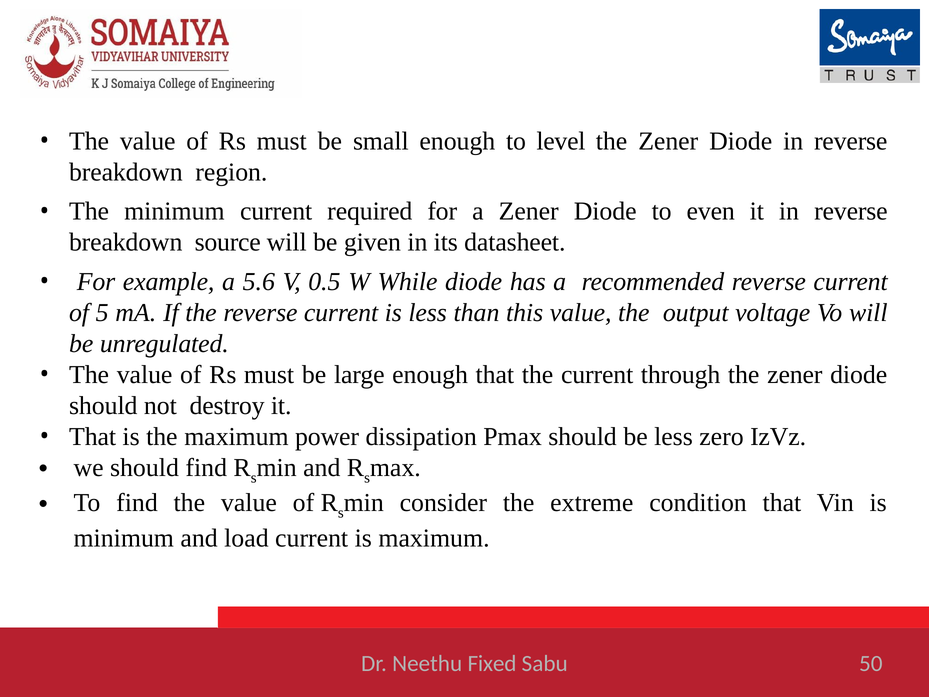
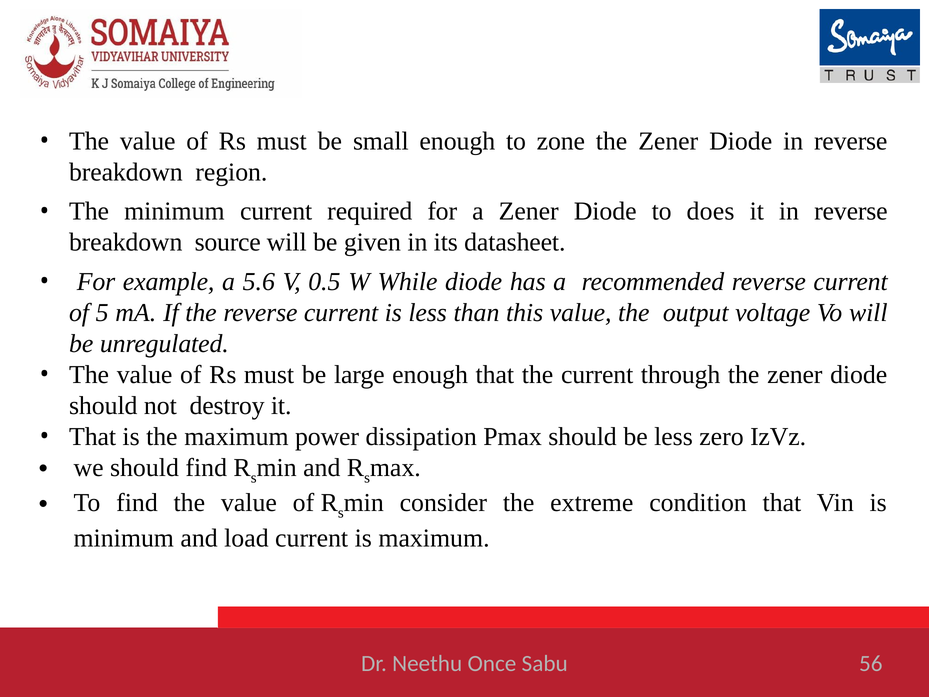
level: level -> zone
even: even -> does
Fixed: Fixed -> Once
50: 50 -> 56
